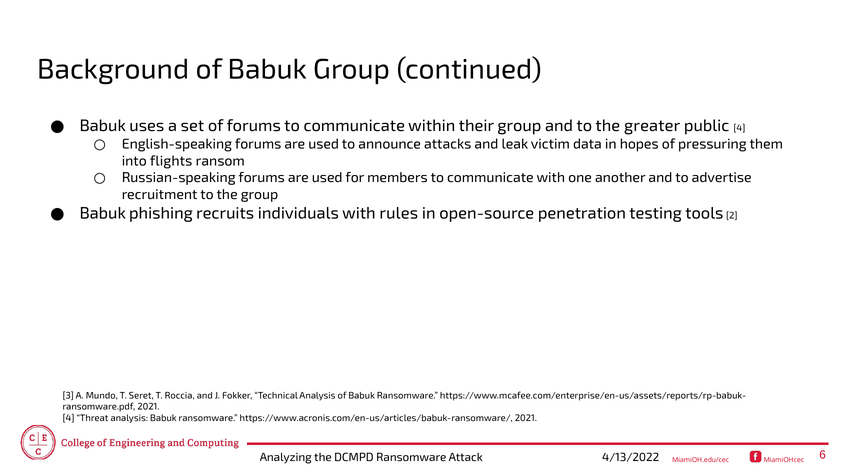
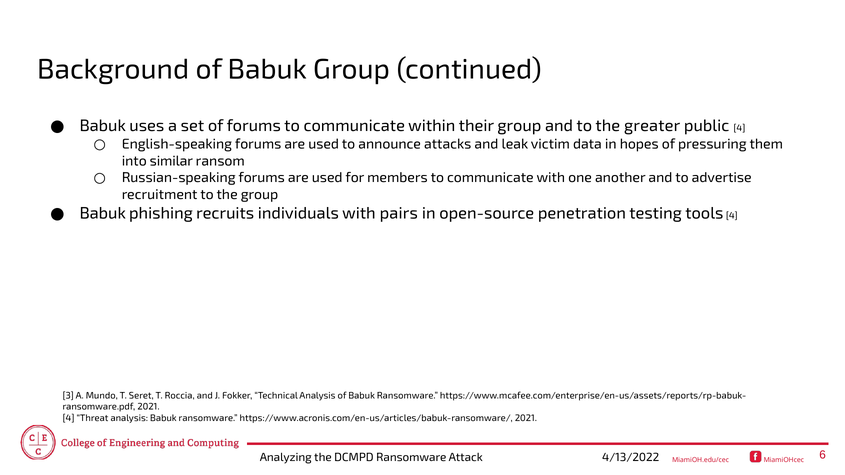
flights: flights -> similar
rules: rules -> pairs
tools 2: 2 -> 4
